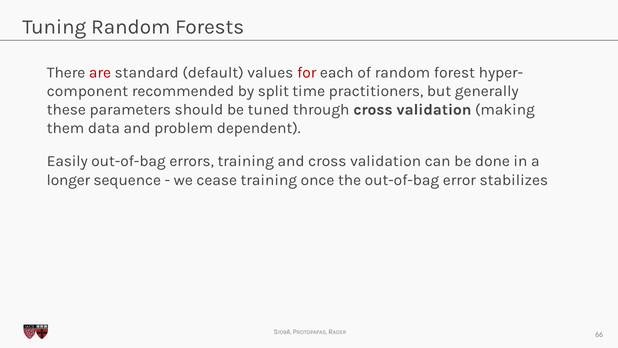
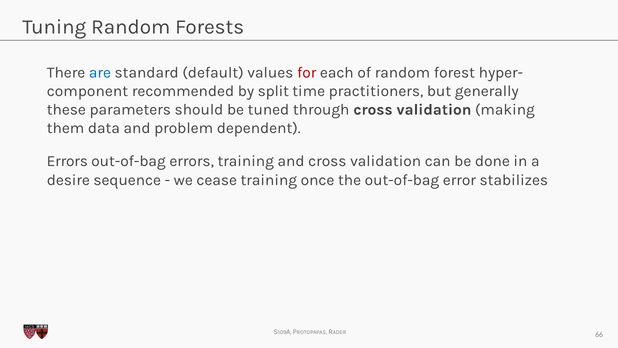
are colour: red -> blue
Easily at (67, 161): Easily -> Errors
longer: longer -> desire
